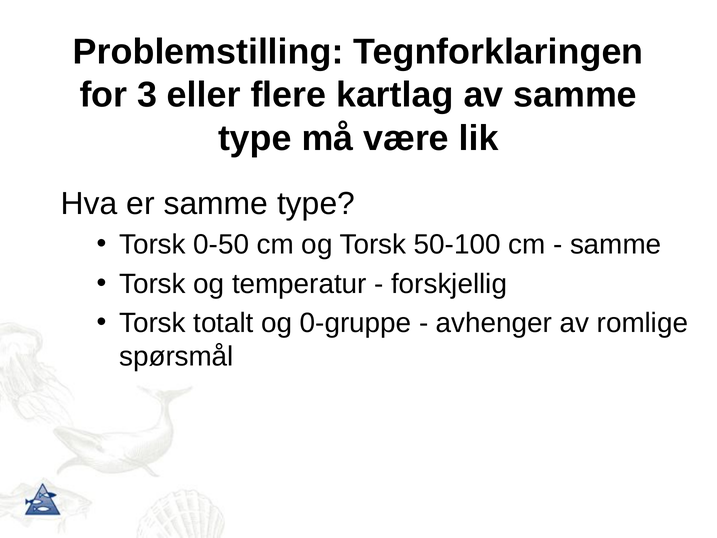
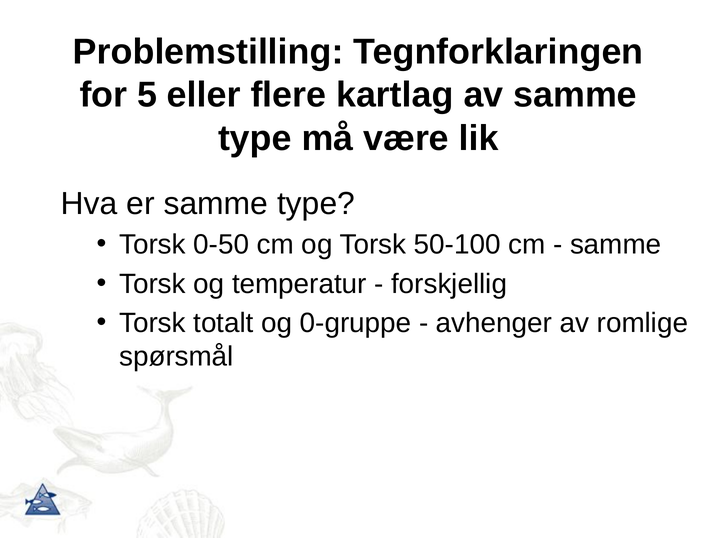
3: 3 -> 5
